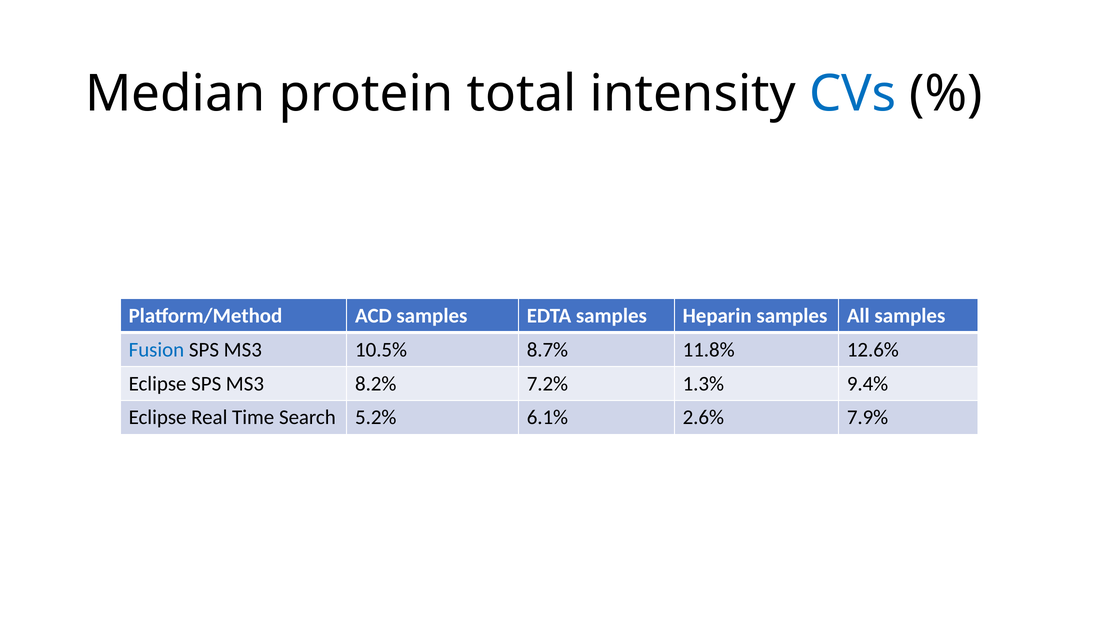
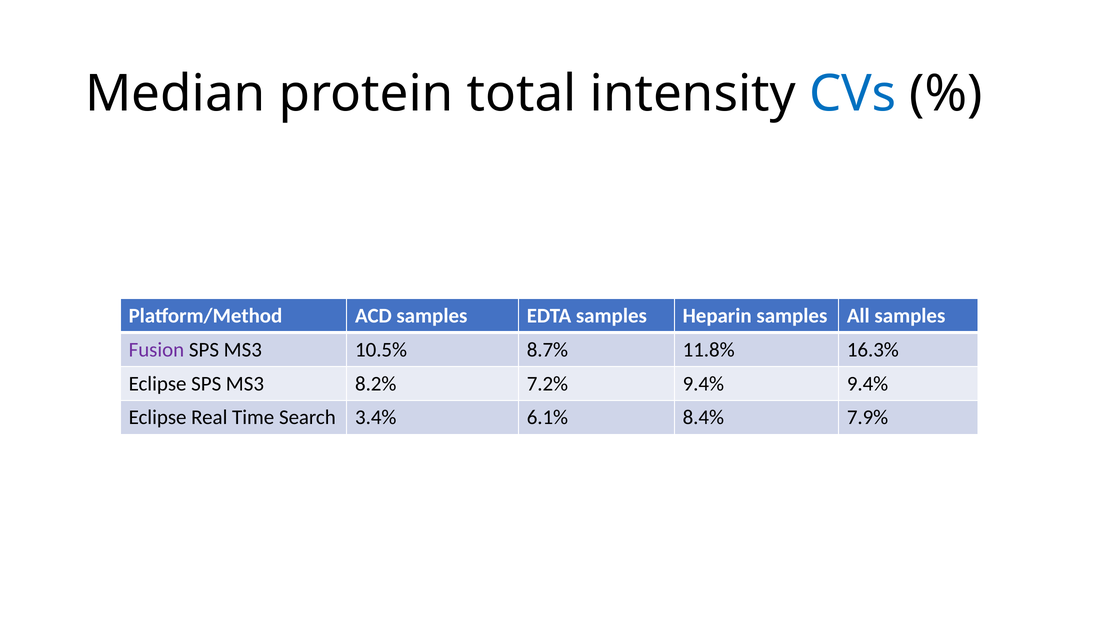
Fusion colour: blue -> purple
12.6%: 12.6% -> 16.3%
7.2% 1.3%: 1.3% -> 9.4%
5.2%: 5.2% -> 3.4%
2.6%: 2.6% -> 8.4%
